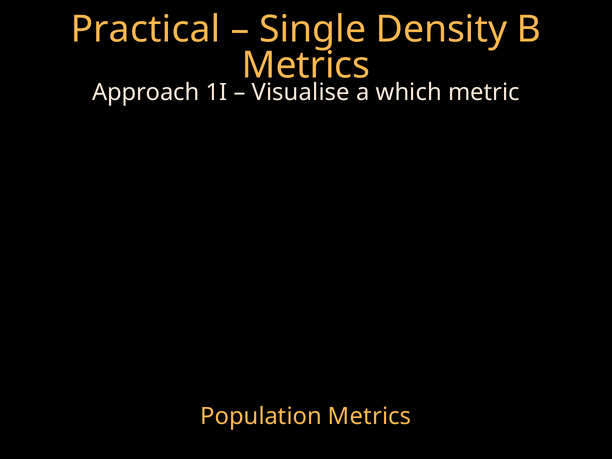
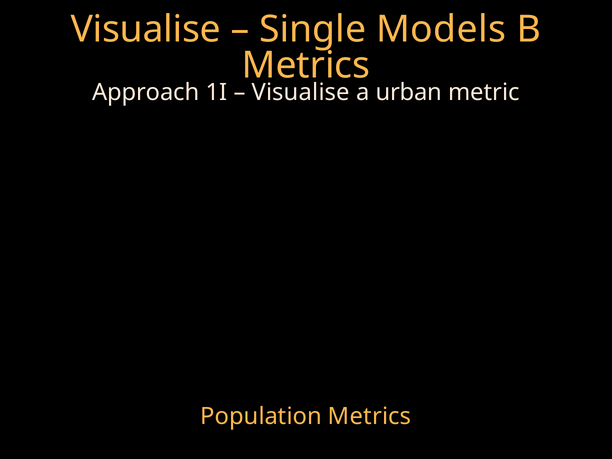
Practical at (146, 29): Practical -> Visualise
Density: Density -> Models
which: which -> urban
